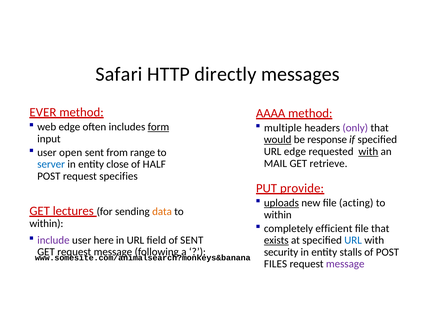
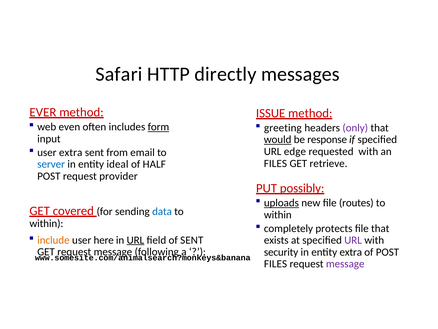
AAAA: AAAA -> ISSUE
web edge: edge -> even
multiple: multiple -> greeting
user open: open -> extra
range: range -> email
with at (368, 151) underline: present -> none
MAIL at (275, 163): MAIL -> FILES
close: close -> ideal
specifies: specifies -> provider
provide: provide -> possibly
acting: acting -> routes
lectures: lectures -> covered
data colour: orange -> blue
efficient: efficient -> protects
include colour: purple -> orange
URL at (135, 240) underline: none -> present
exists underline: present -> none
URL at (353, 240) colour: blue -> purple
entity stalls: stalls -> extra
